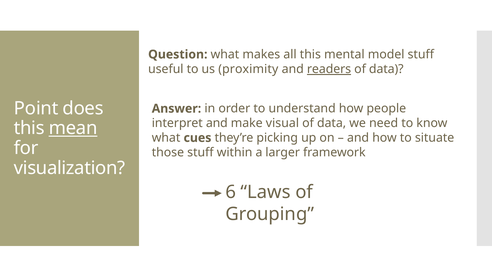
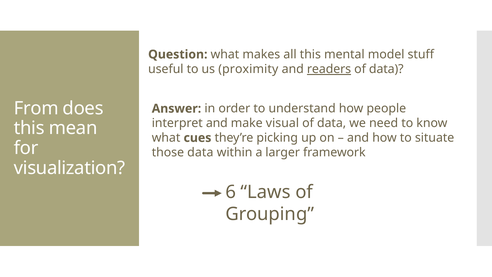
Point: Point -> From
mean underline: present -> none
those stuff: stuff -> data
